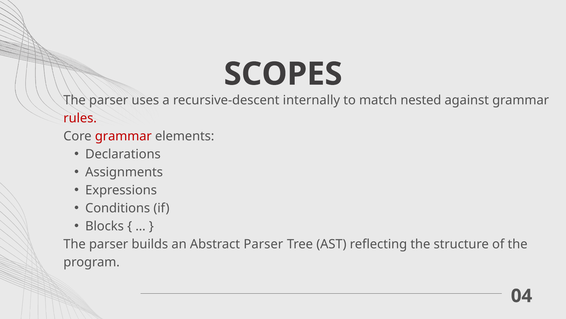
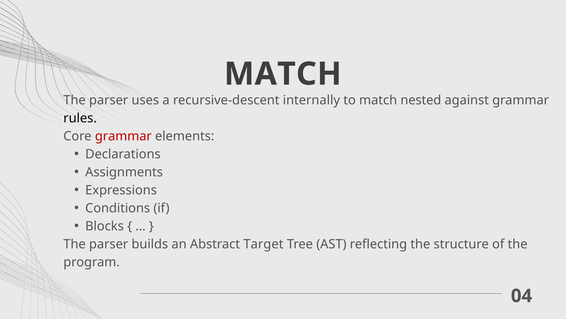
SCOPES at (283, 74): SCOPES -> MATCH
rules colour: red -> black
Abstract Parser: Parser -> Target
